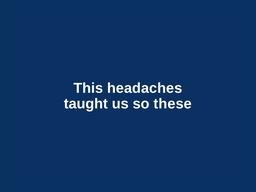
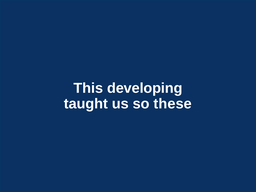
headaches: headaches -> developing
